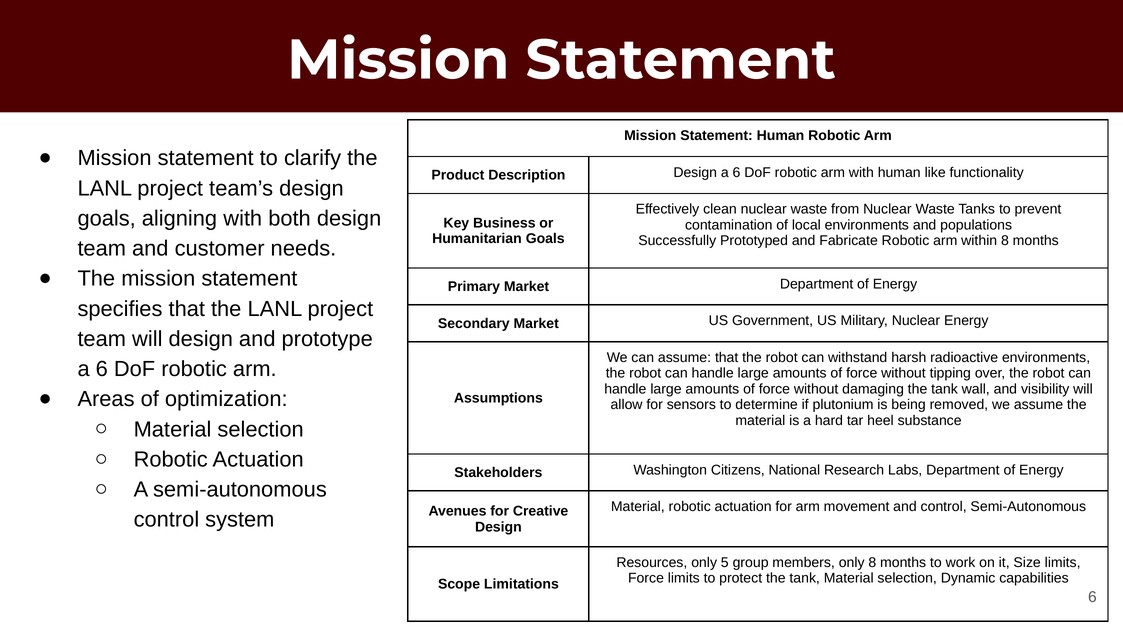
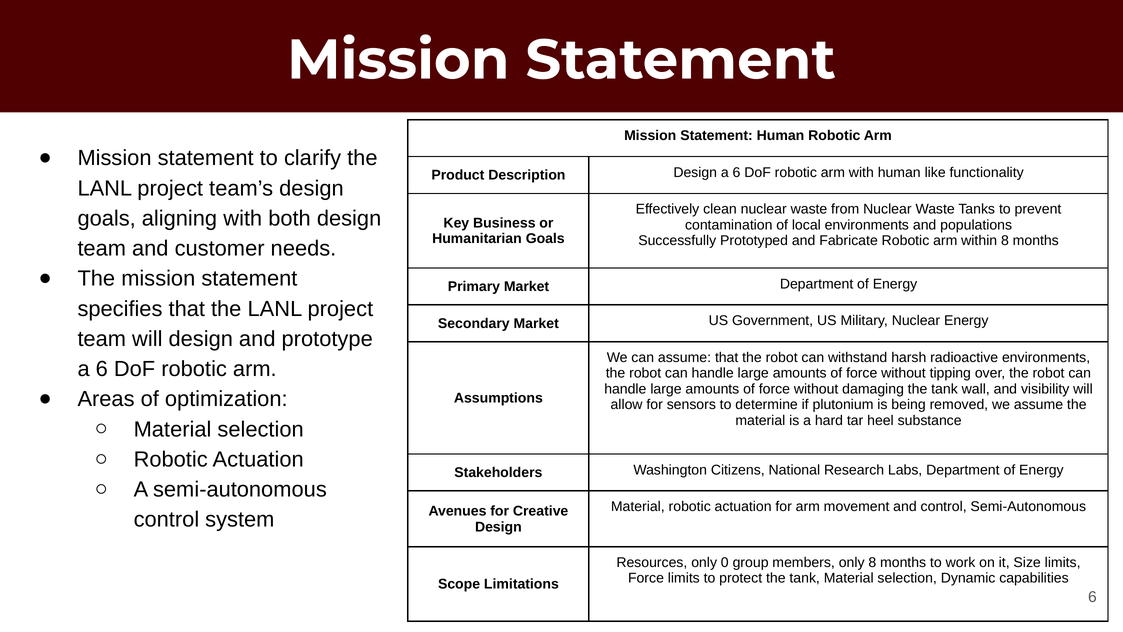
5: 5 -> 0
